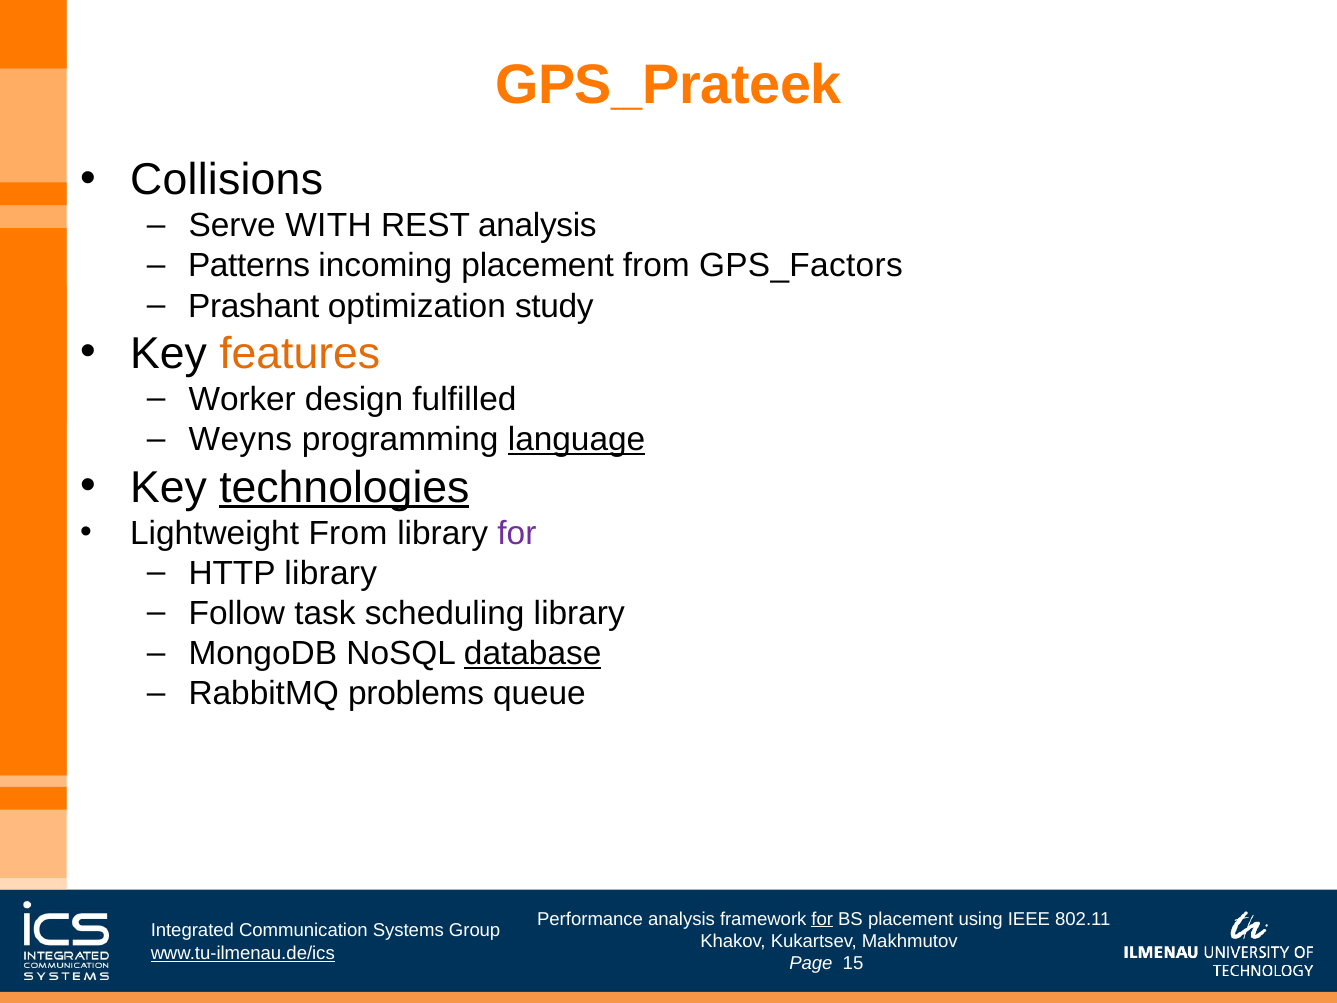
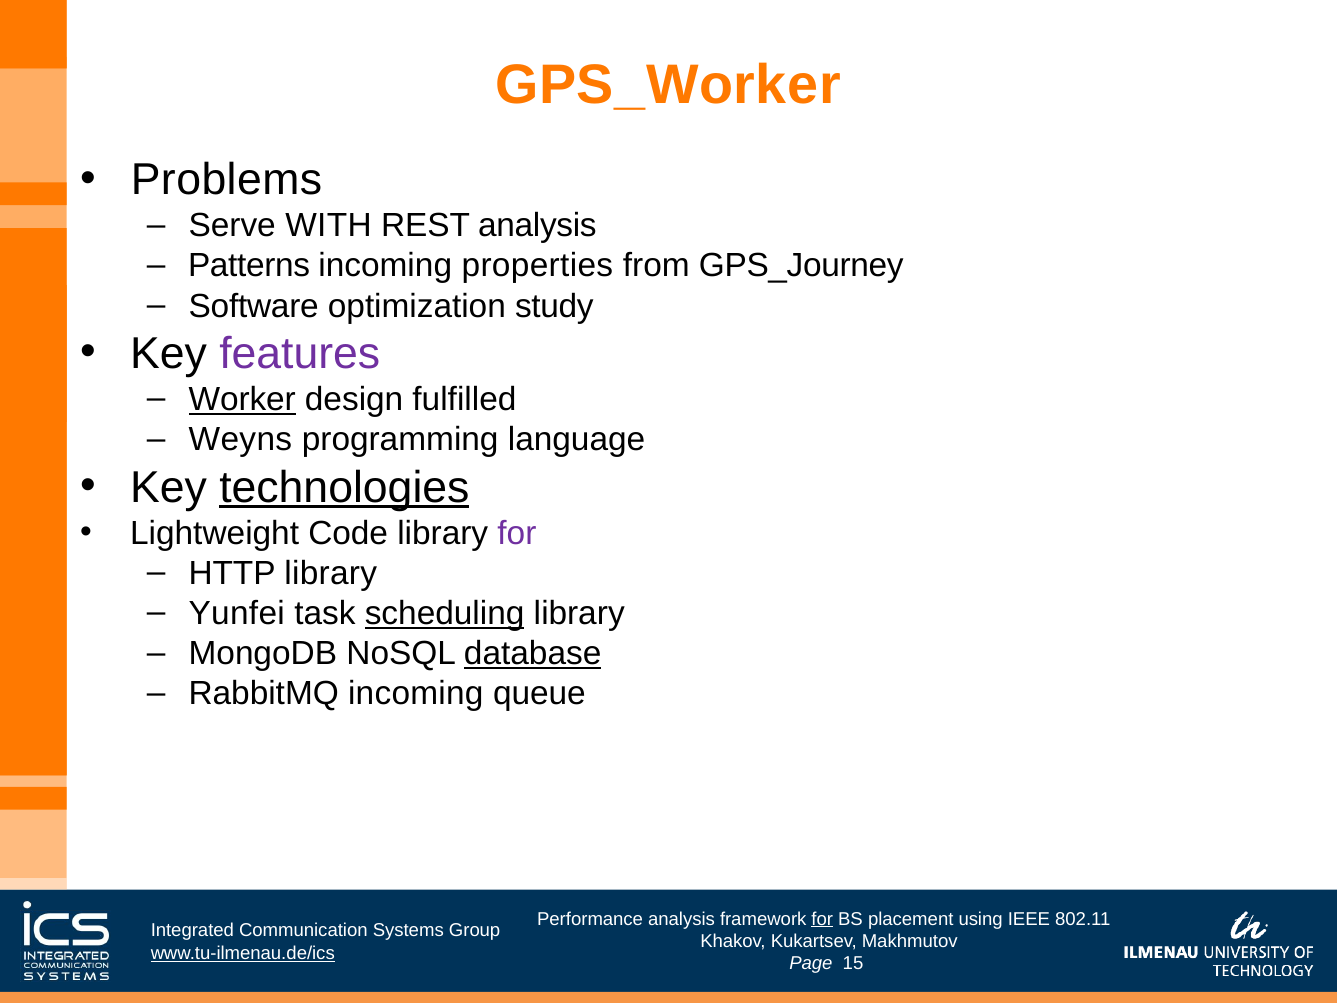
GPS_Prateek: GPS_Prateek -> GPS_Worker
Collisions: Collisions -> Problems
incoming placement: placement -> properties
GPS_Factors: GPS_Factors -> GPS_Journey
Prashant: Prashant -> Software
features colour: orange -> purple
Worker underline: none -> present
language underline: present -> none
Lightweight From: From -> Code
Follow: Follow -> Yunfei
scheduling underline: none -> present
RabbitMQ problems: problems -> incoming
